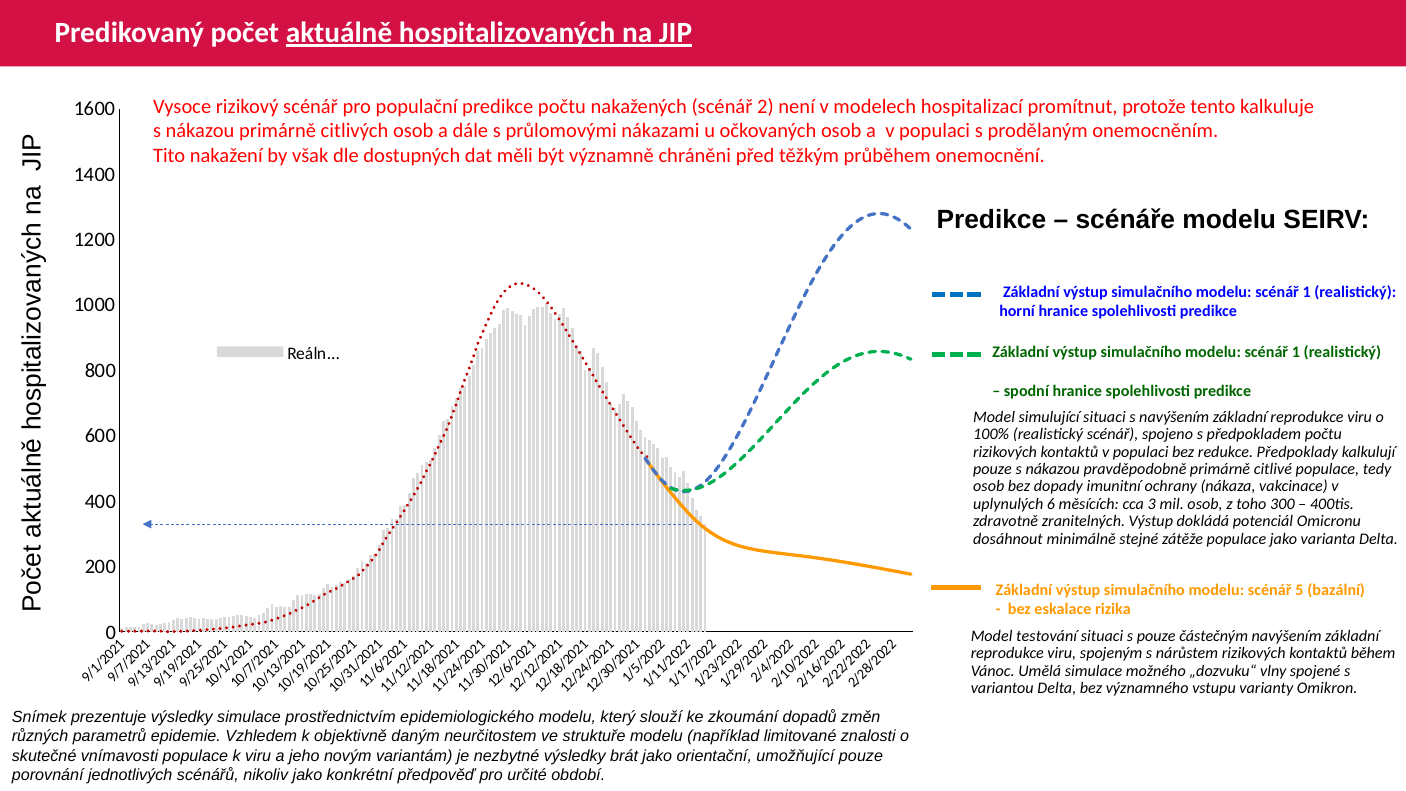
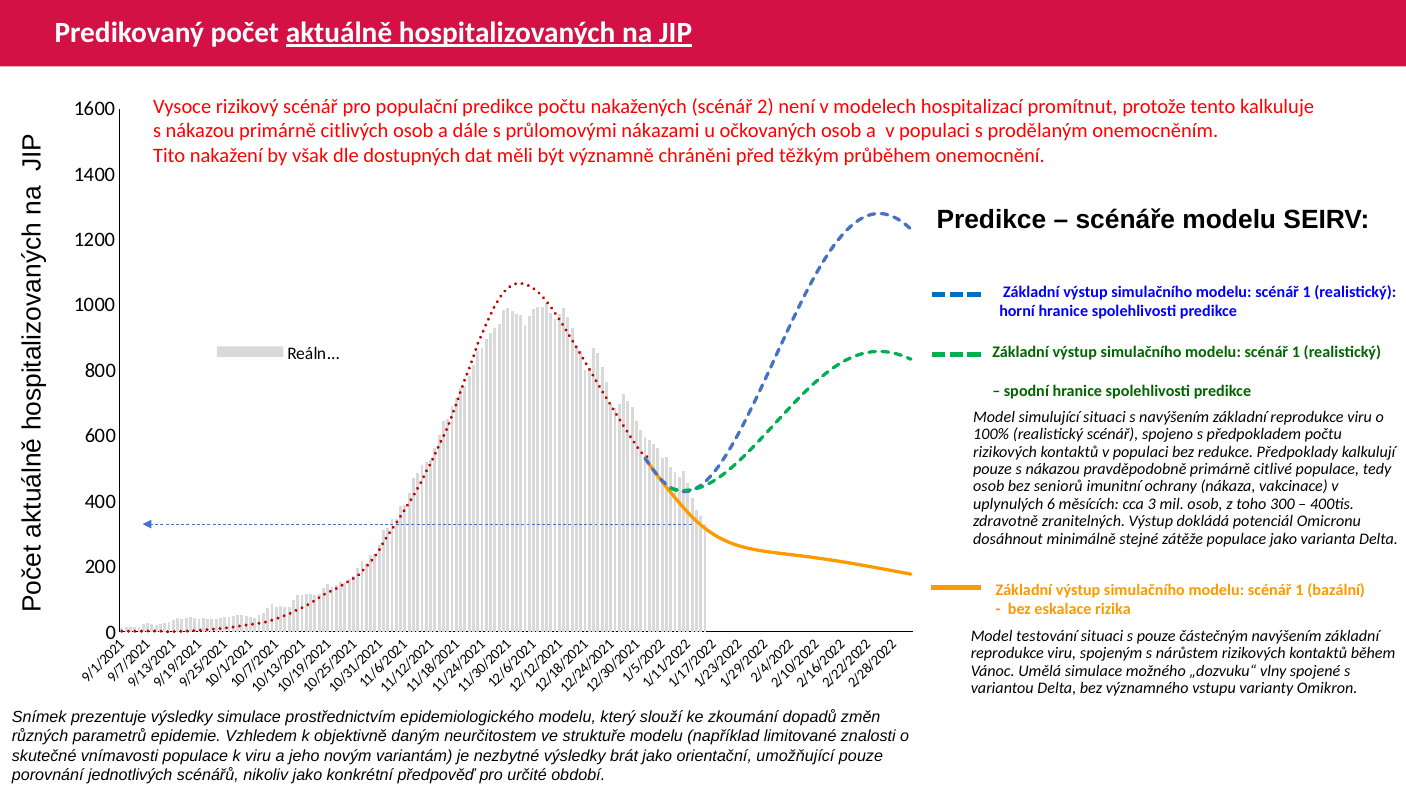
dopady: dopady -> seniorů
5 at (1299, 590): 5 -> 1
